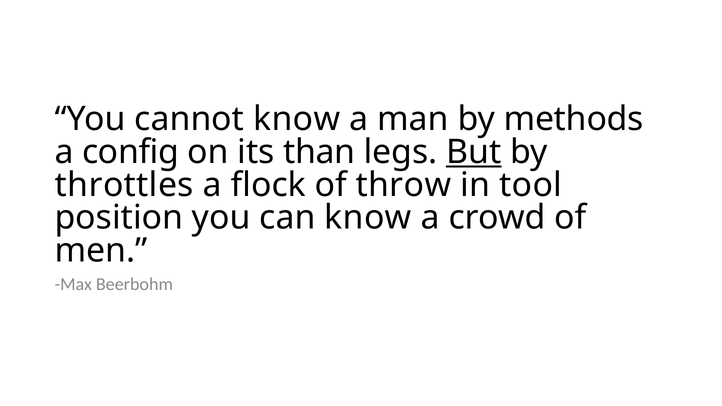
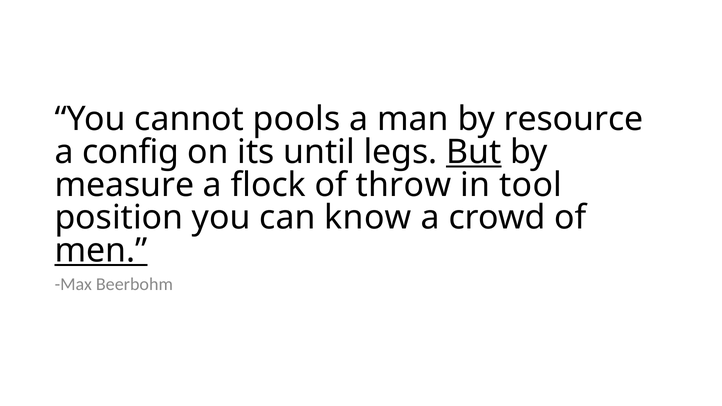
cannot know: know -> pools
methods: methods -> resource
than: than -> until
throttles: throttles -> measure
men underline: none -> present
